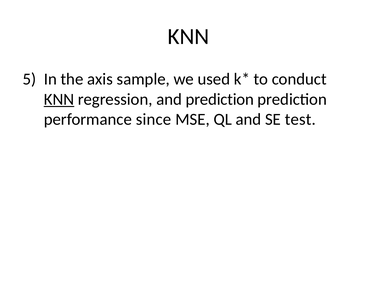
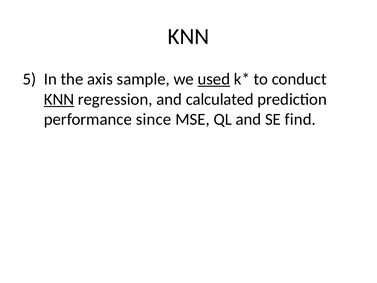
used underline: none -> present
and prediction: prediction -> calculated
test: test -> find
